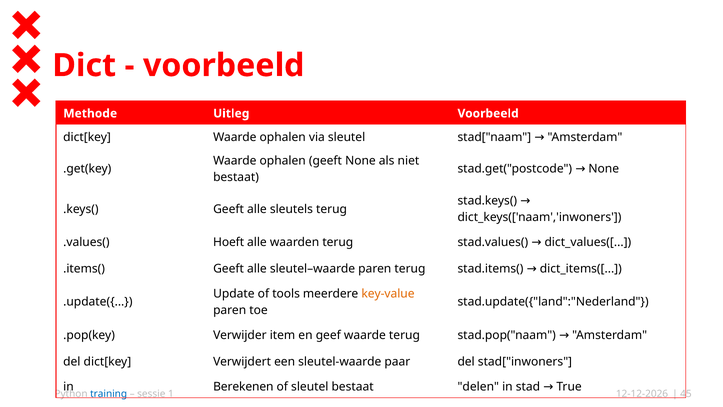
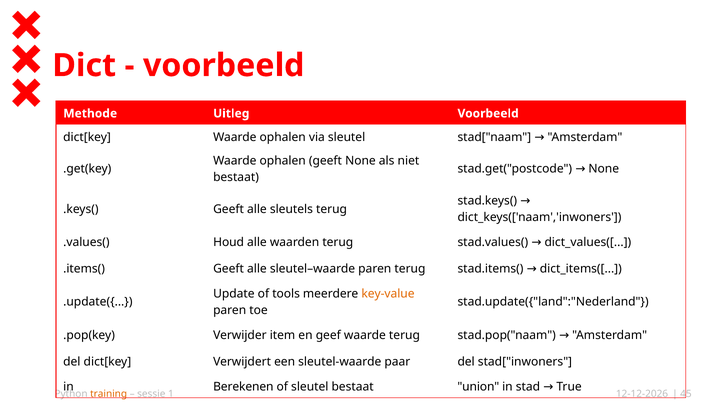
Hoeft: Hoeft -> Houd
delen: delen -> union
training colour: blue -> orange
